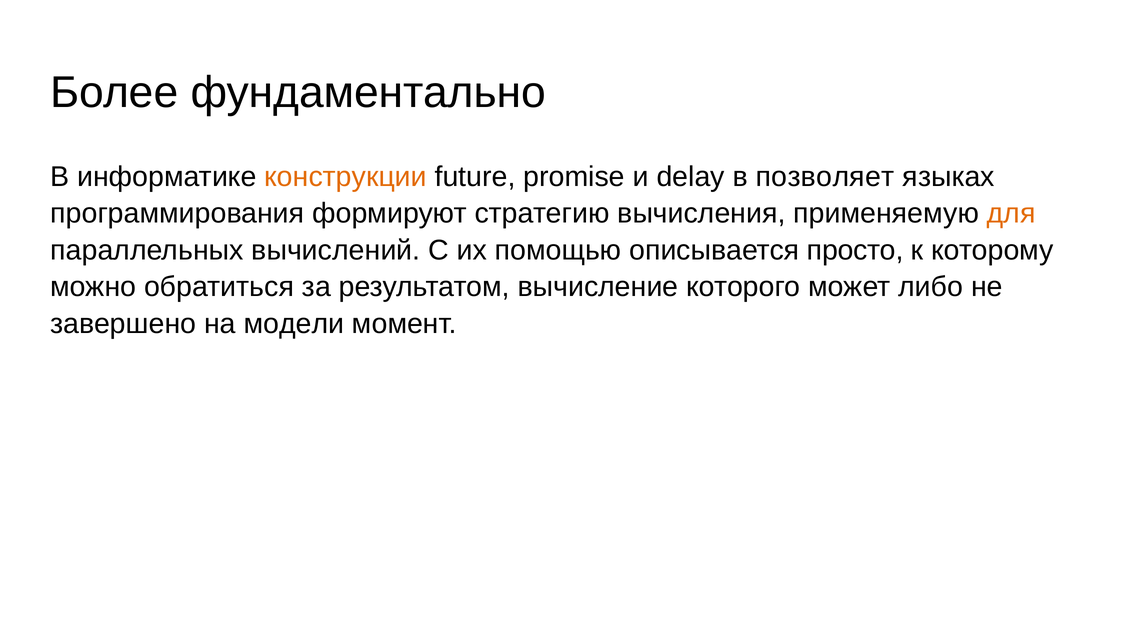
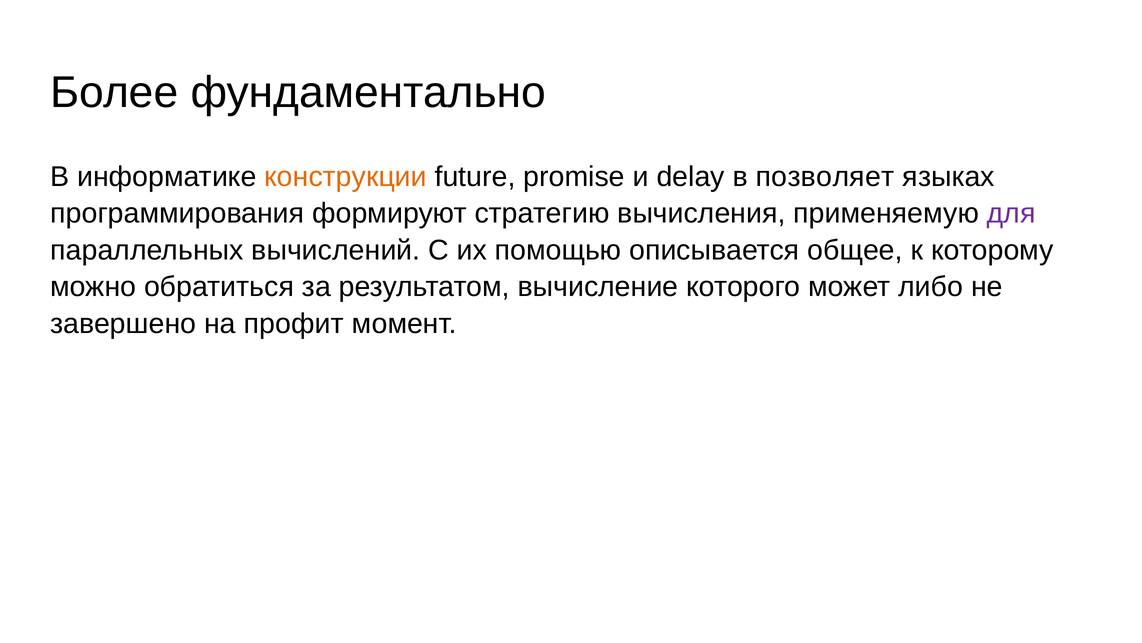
для colour: orange -> purple
просто: просто -> общее
модели: модели -> профит
